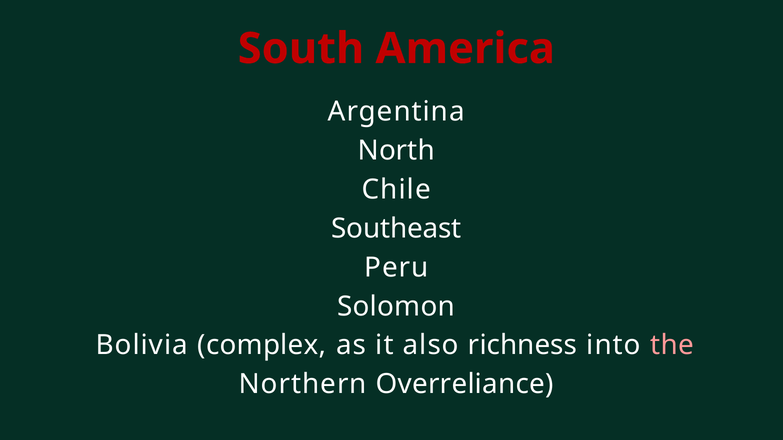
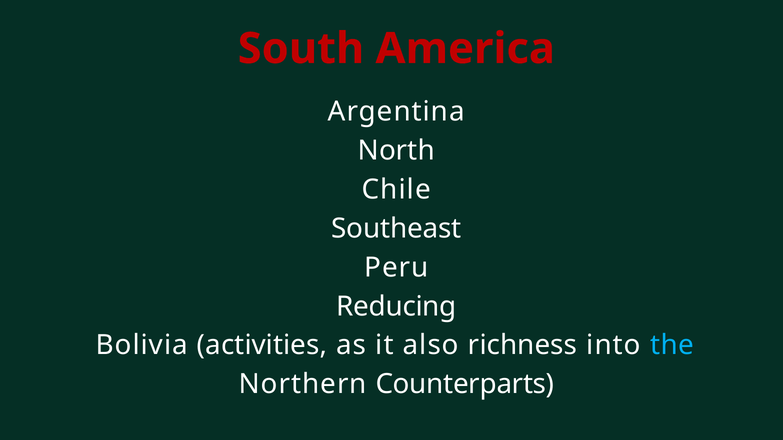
Solomon: Solomon -> Reducing
complex: complex -> activities
the colour: pink -> light blue
Overreliance: Overreliance -> Counterparts
